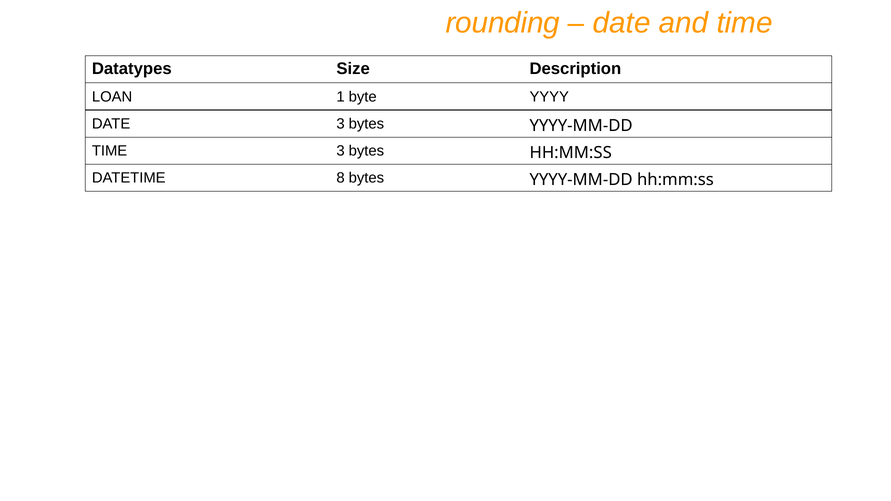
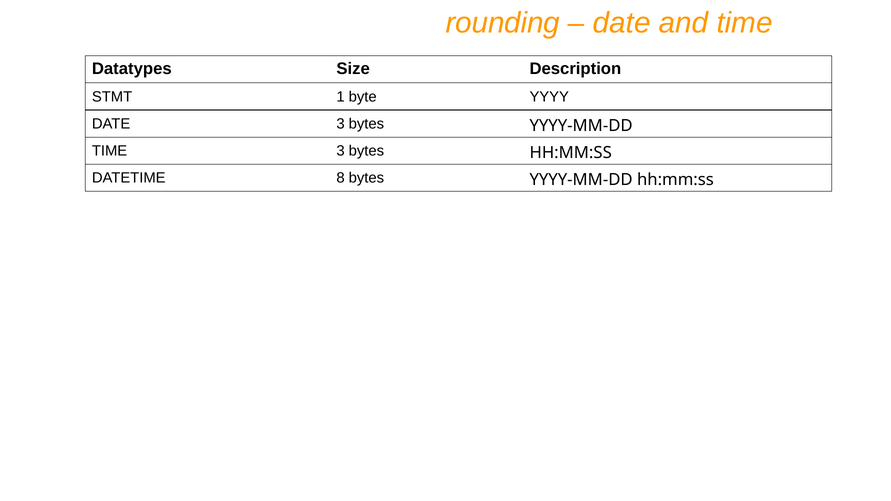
LOAN: LOAN -> STMT
